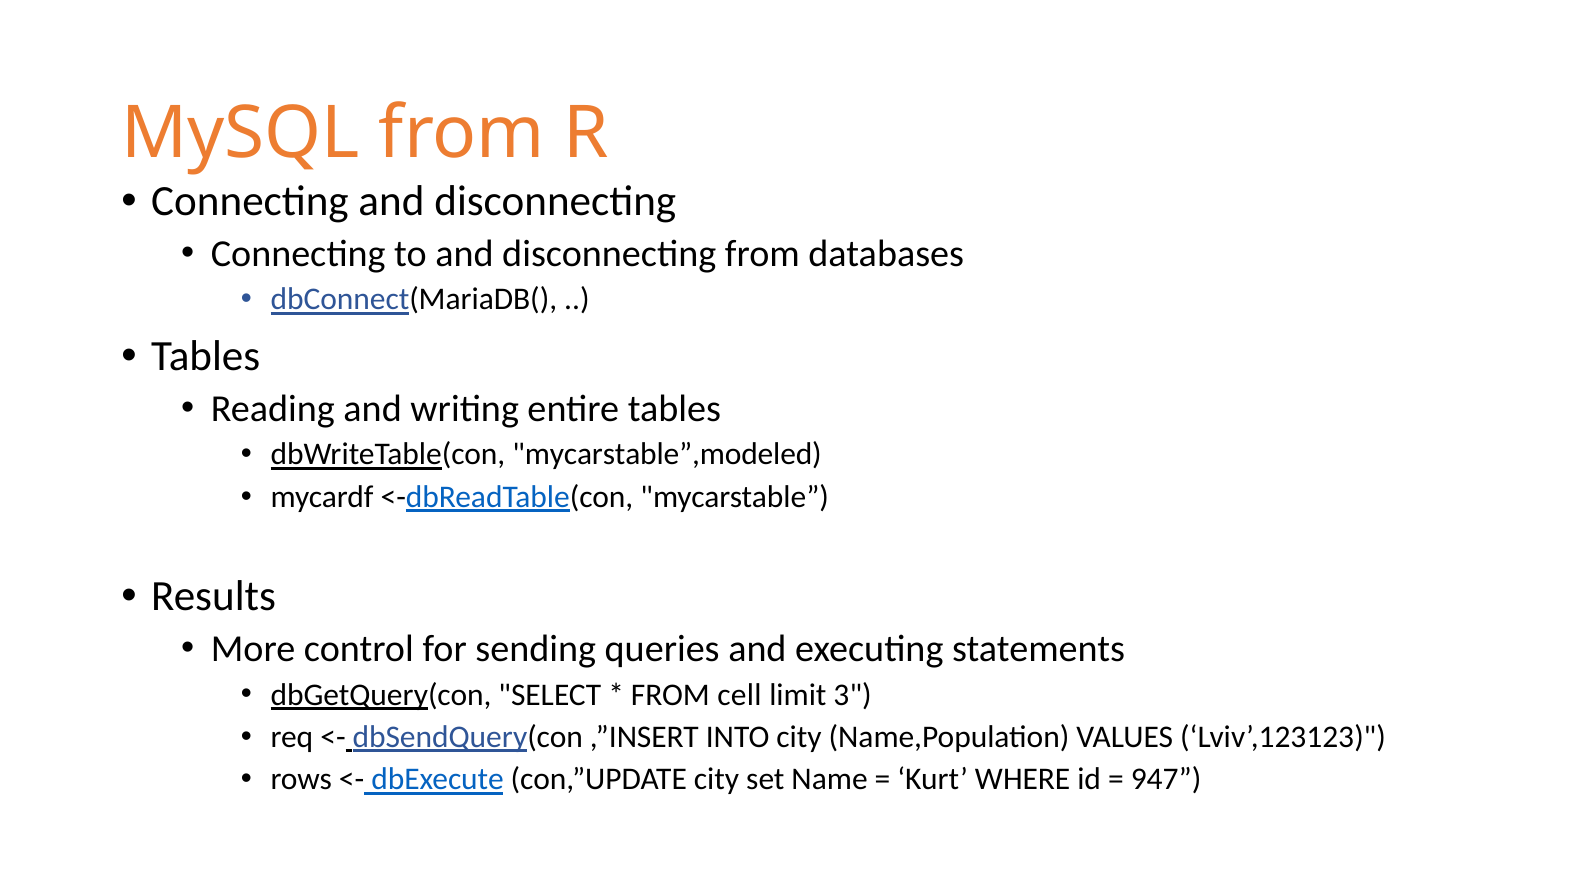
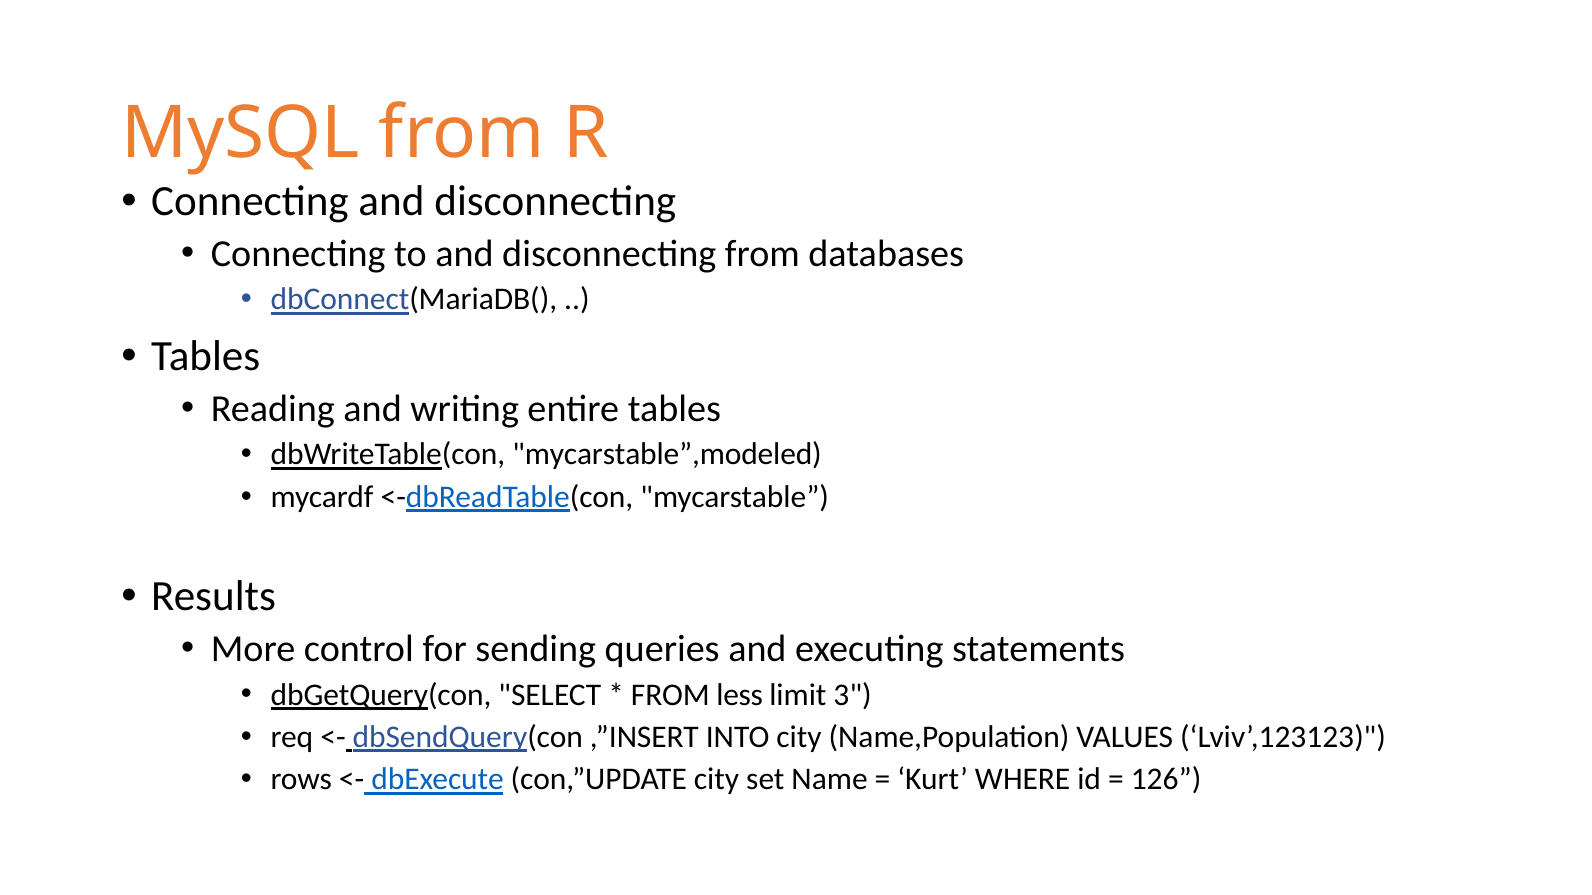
cell: cell -> less
947: 947 -> 126
